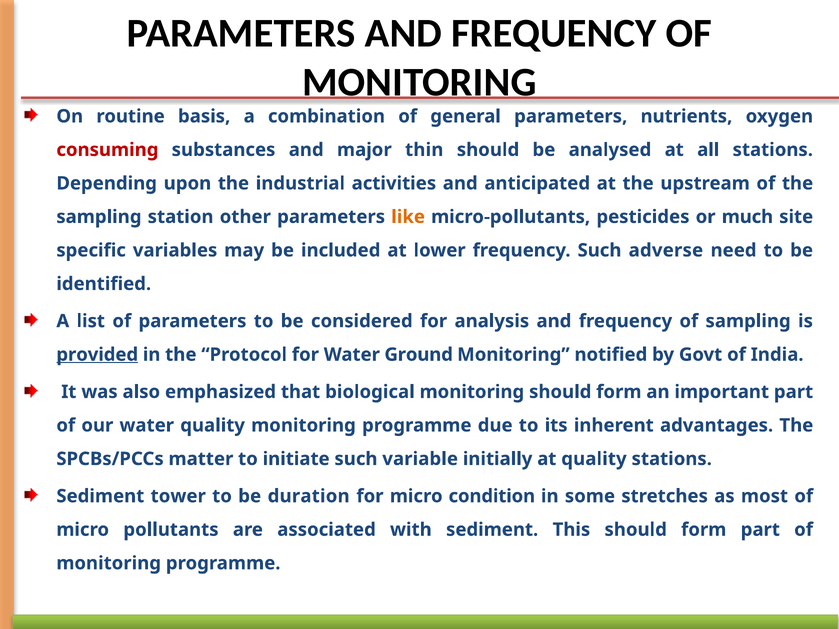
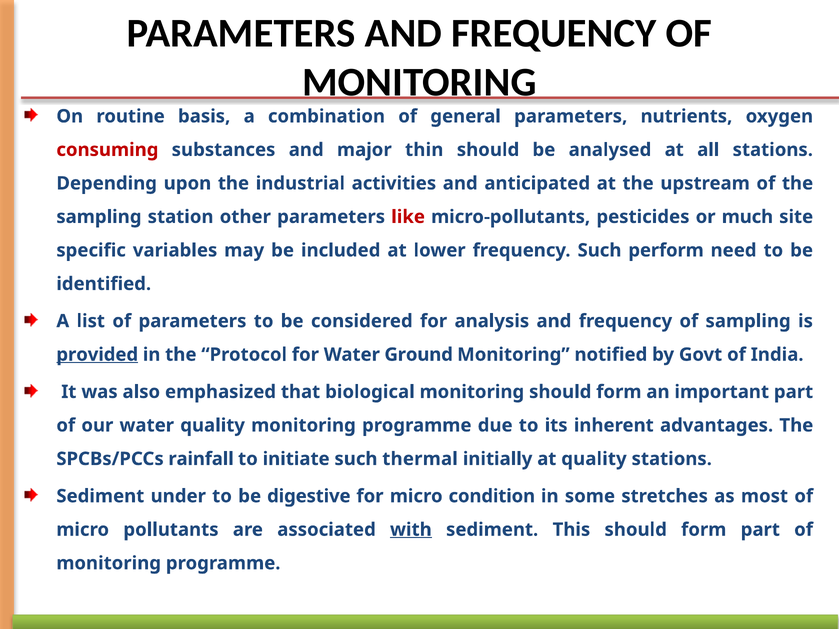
like colour: orange -> red
adverse: adverse -> perform
matter: matter -> rainfall
variable: variable -> thermal
tower: tower -> under
duration: duration -> digestive
with underline: none -> present
